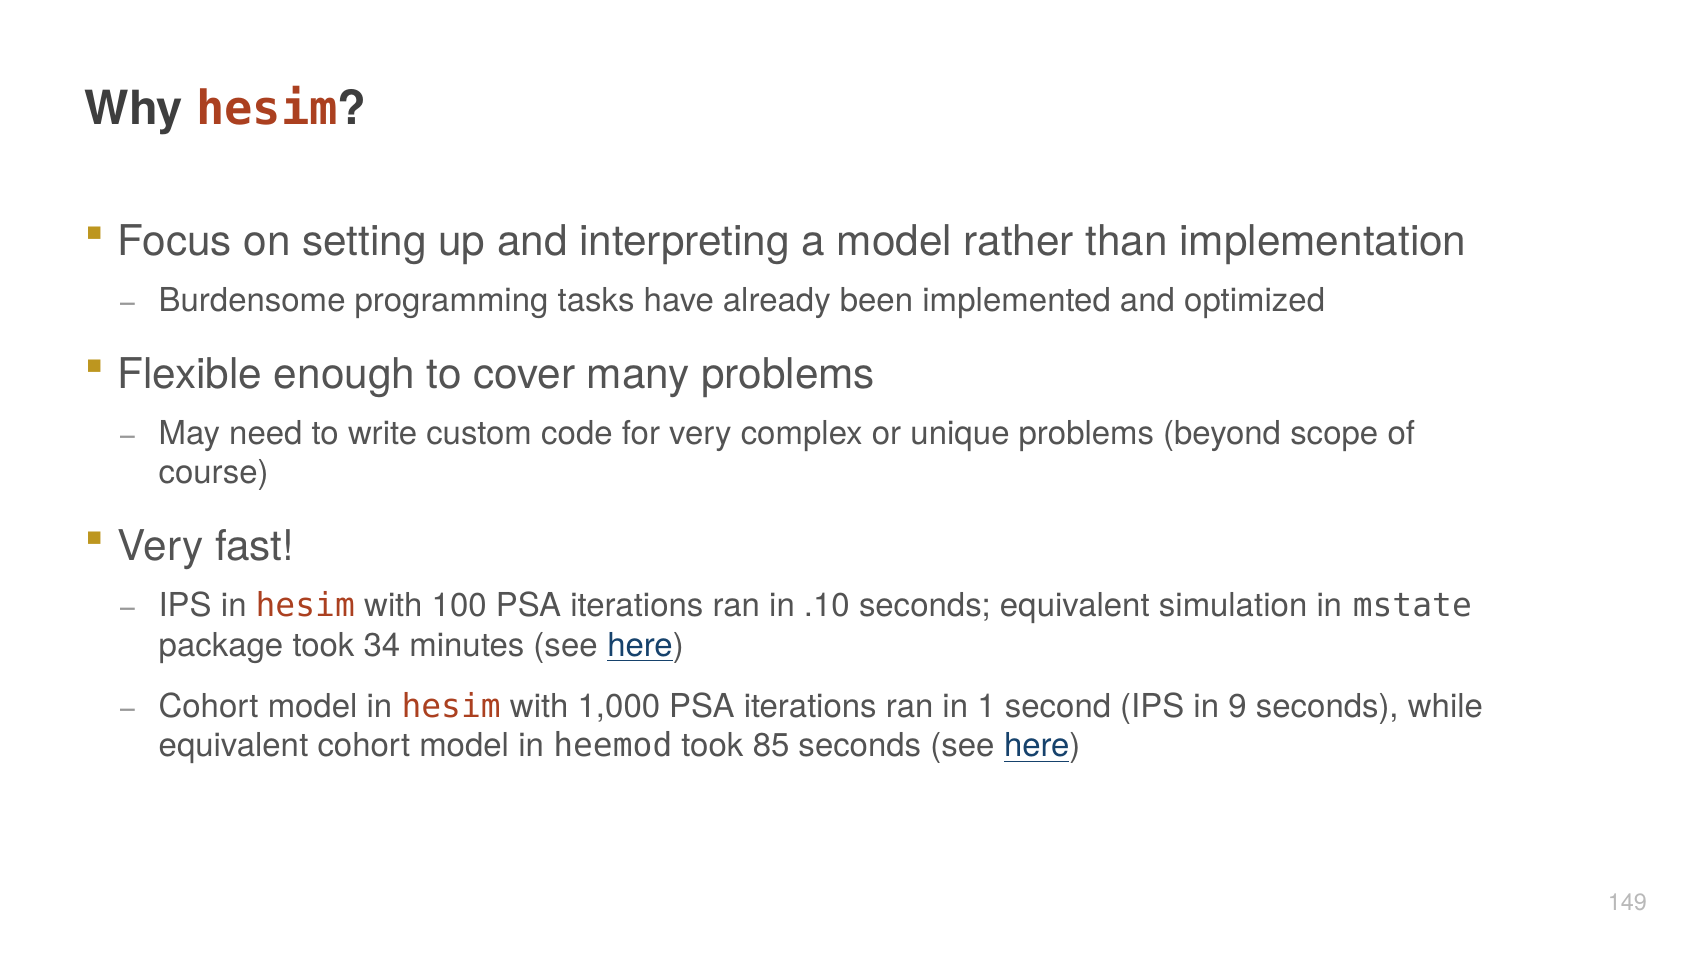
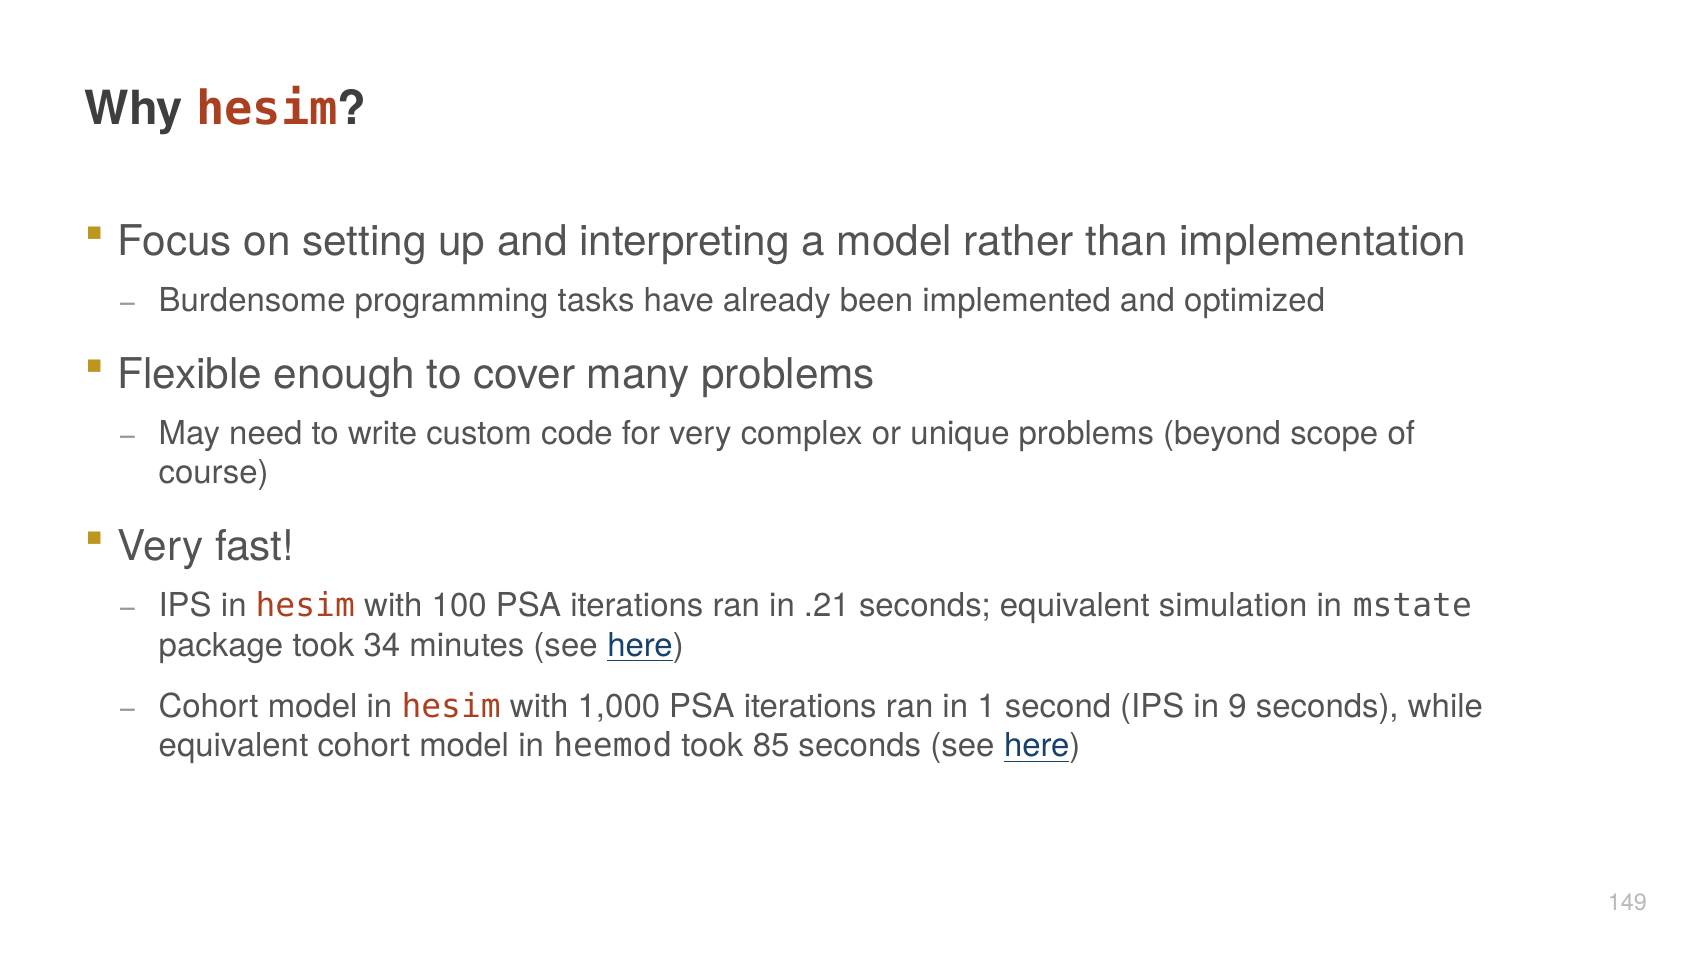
.10: .10 -> .21
